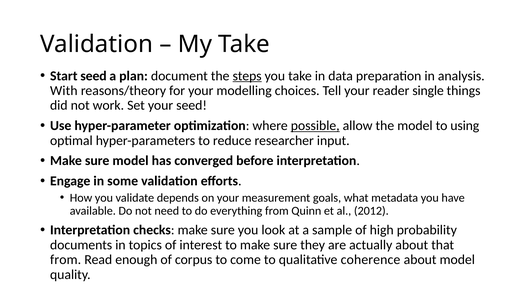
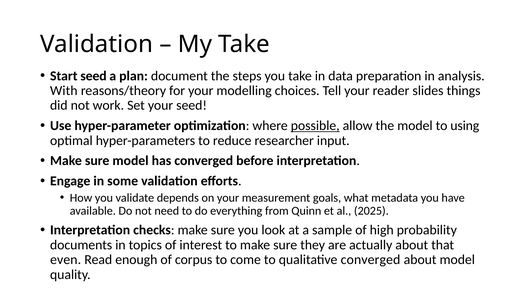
steps underline: present -> none
single: single -> slides
2012: 2012 -> 2025
from at (66, 260): from -> even
qualitative coherence: coherence -> converged
